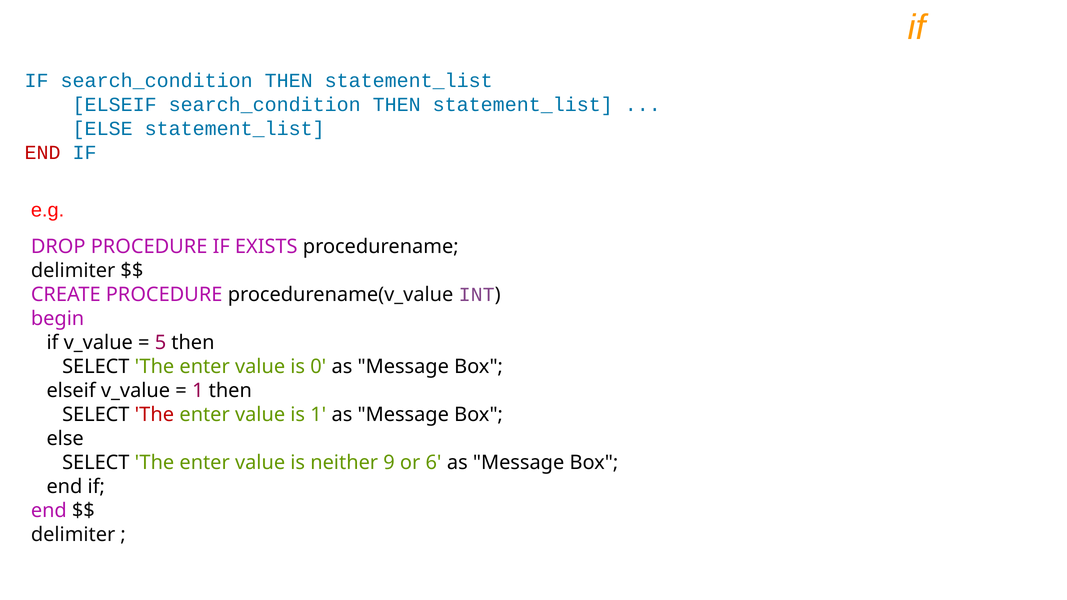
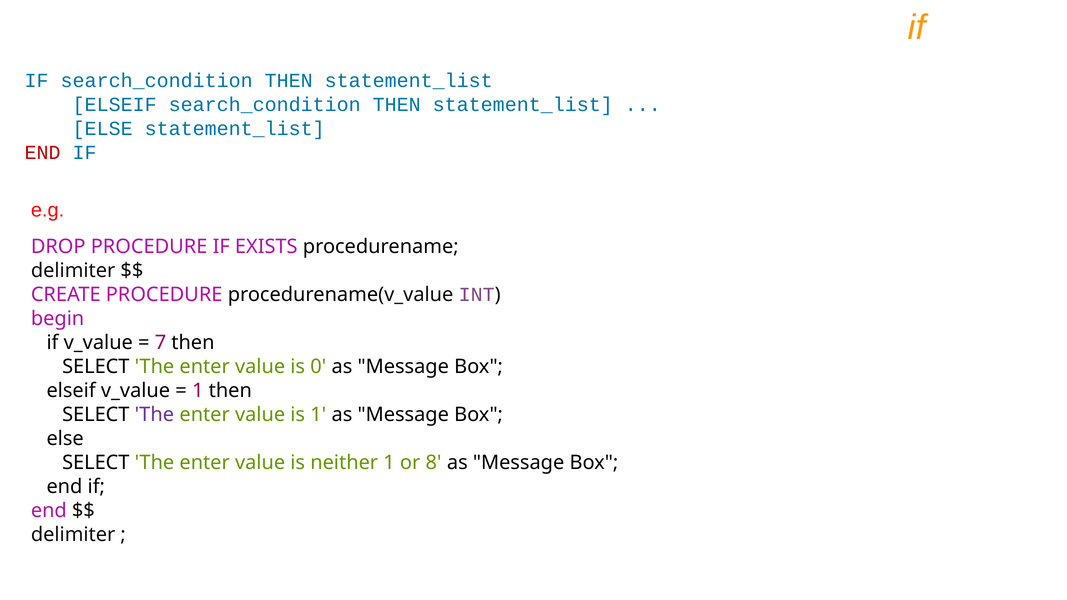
5: 5 -> 7
The at (154, 415) colour: red -> purple
neither 9: 9 -> 1
6: 6 -> 8
